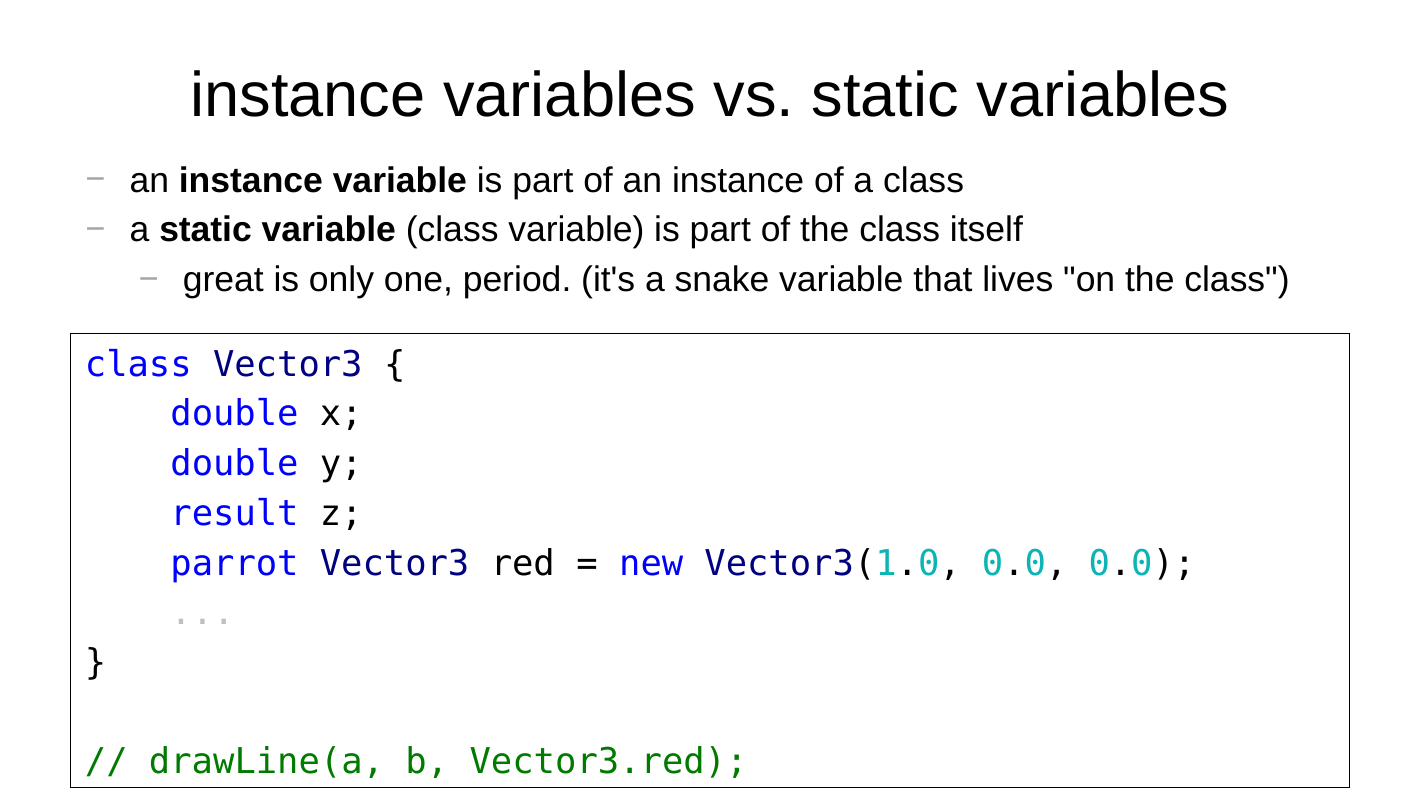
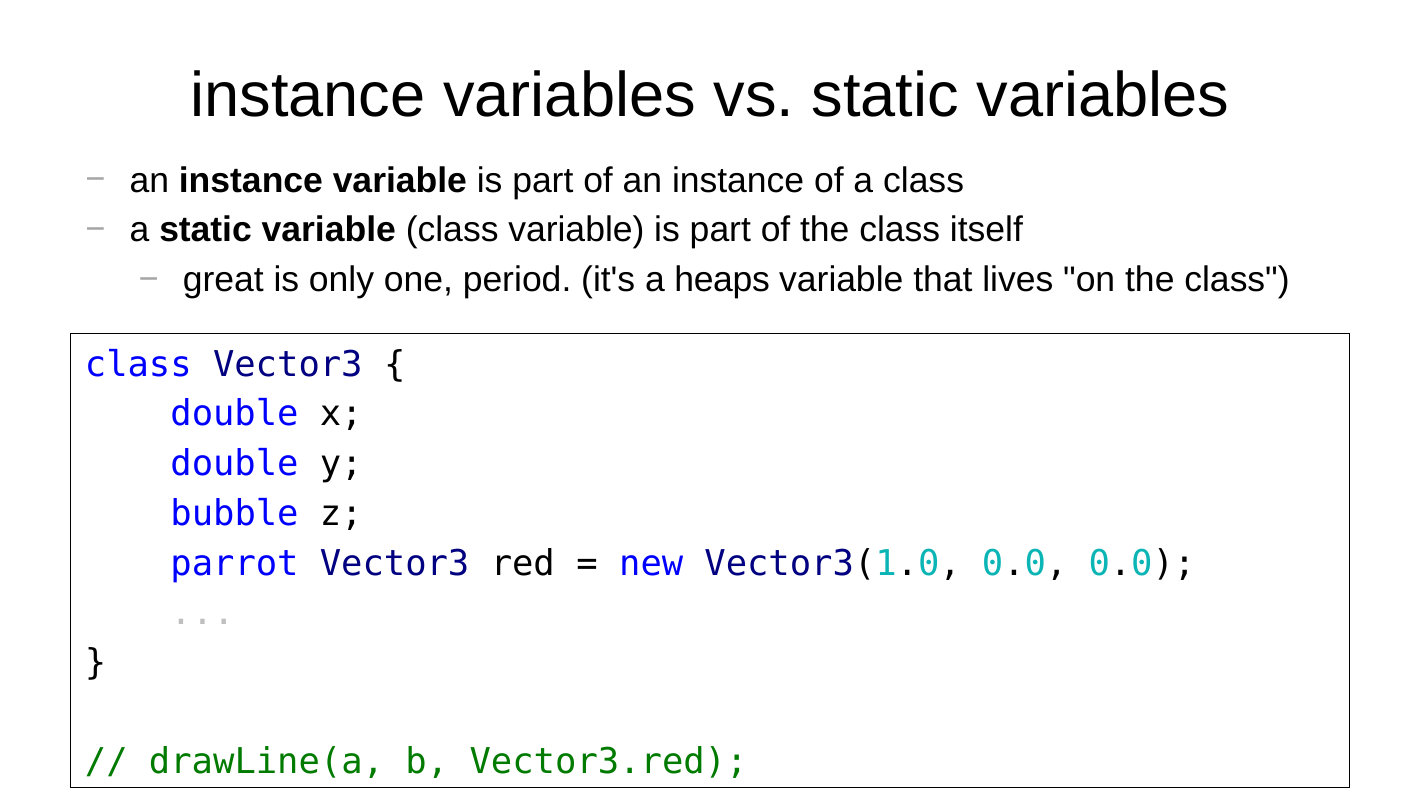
snake: snake -> heaps
result: result -> bubble
